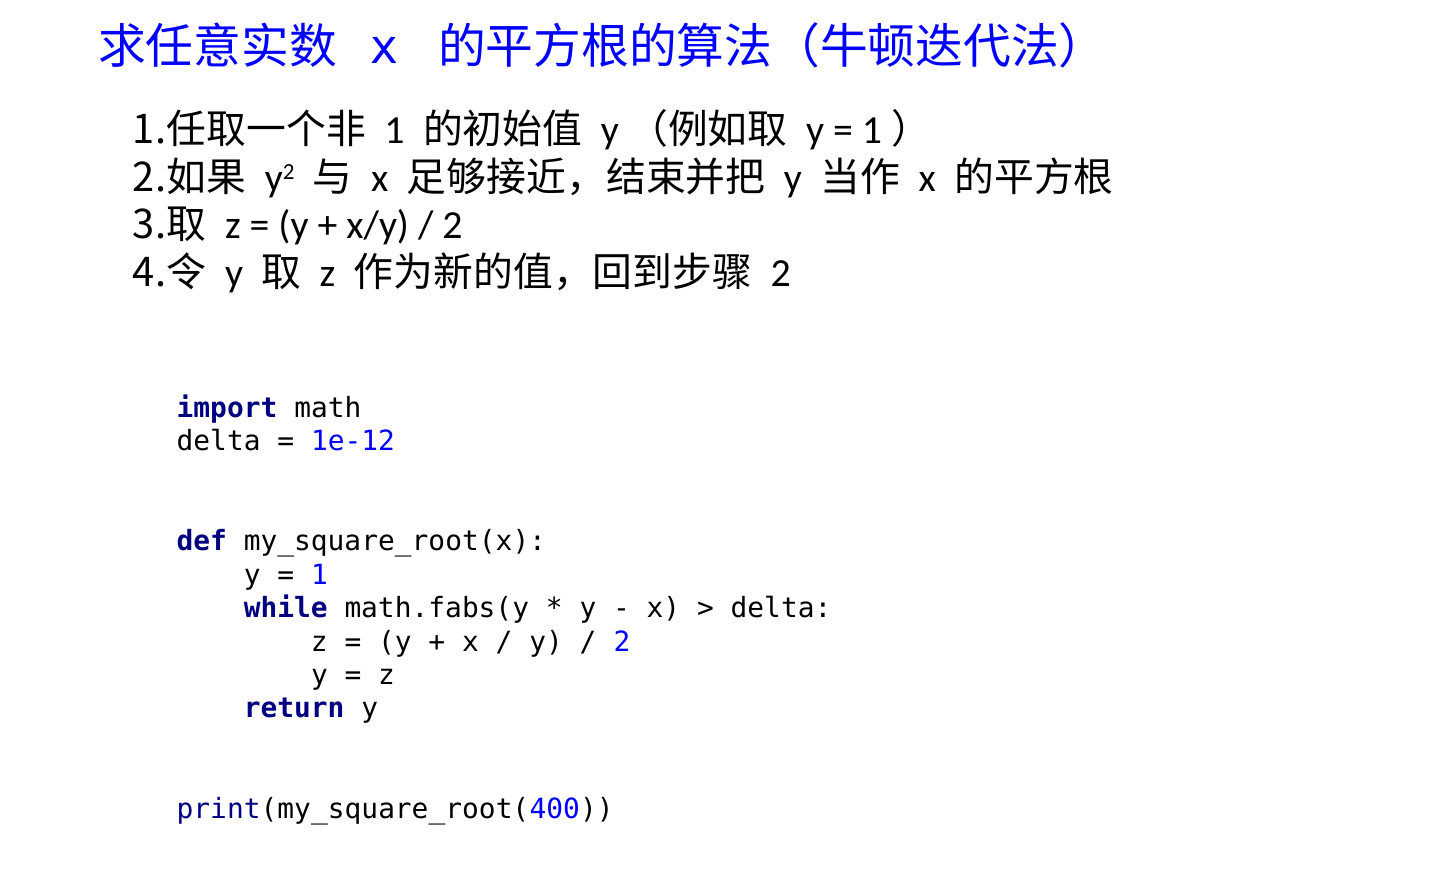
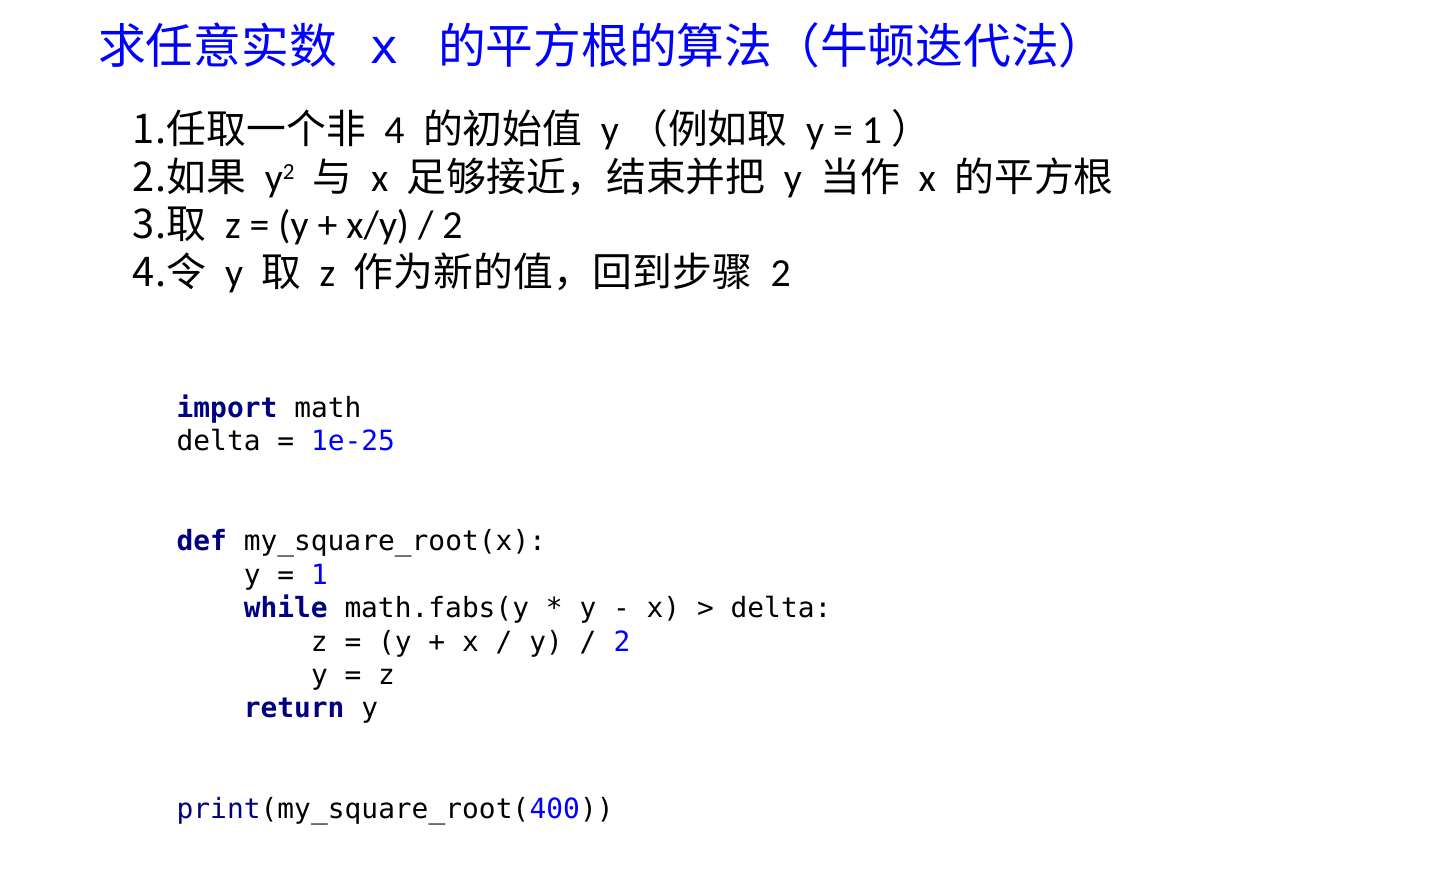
1 at (394, 130): 1 -> 4
1e-12: 1e-12 -> 1e-25
